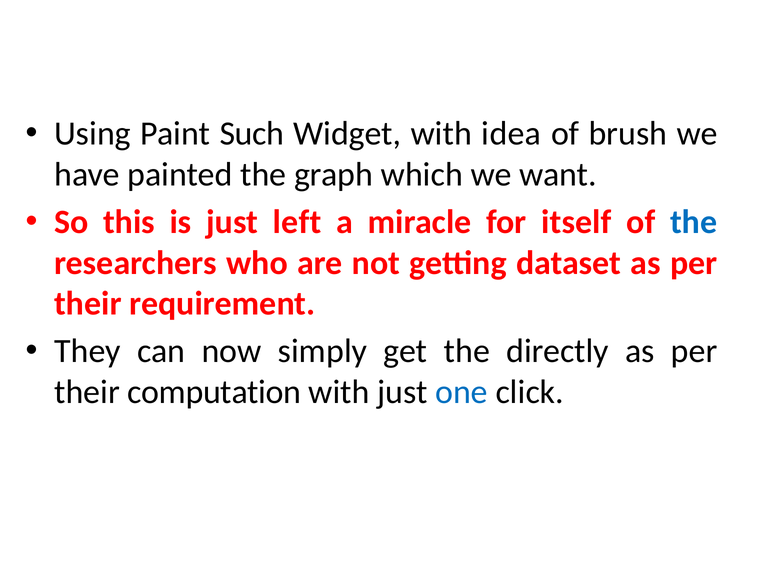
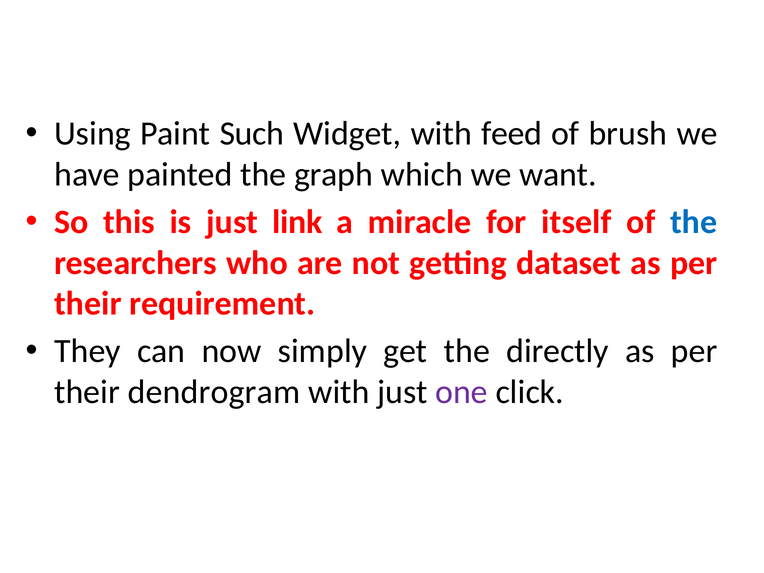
idea: idea -> feed
left: left -> link
computation: computation -> dendrogram
one colour: blue -> purple
